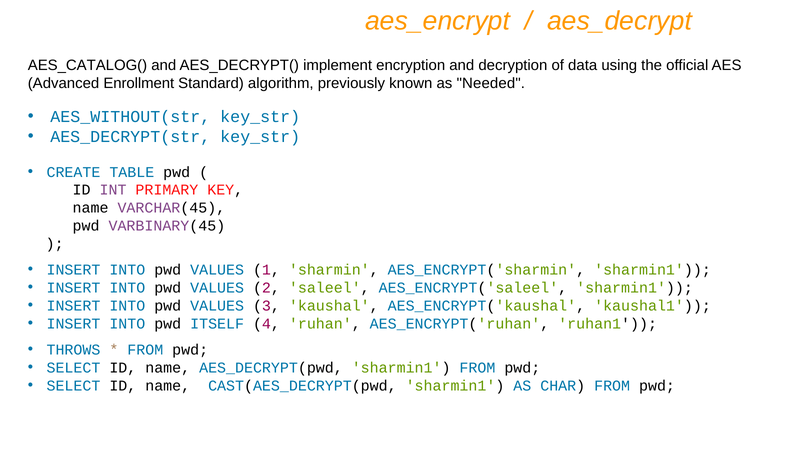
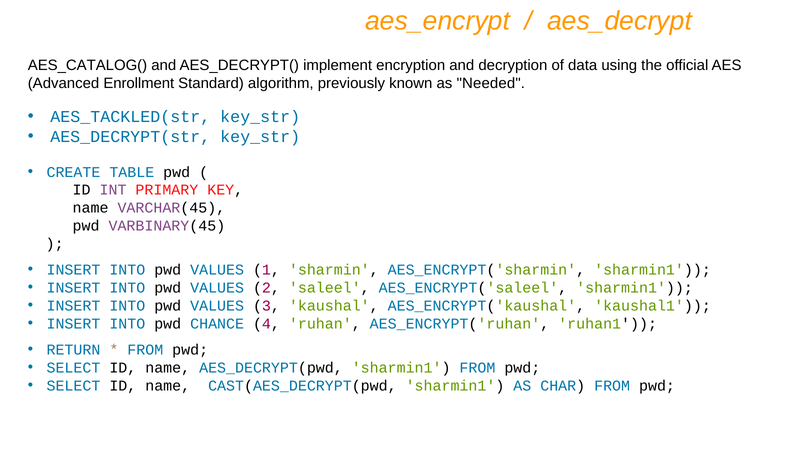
AES_WITHOUT(str: AES_WITHOUT(str -> AES_TACKLED(str
ITSELF: ITSELF -> CHANCE
THROWS: THROWS -> RETURN
